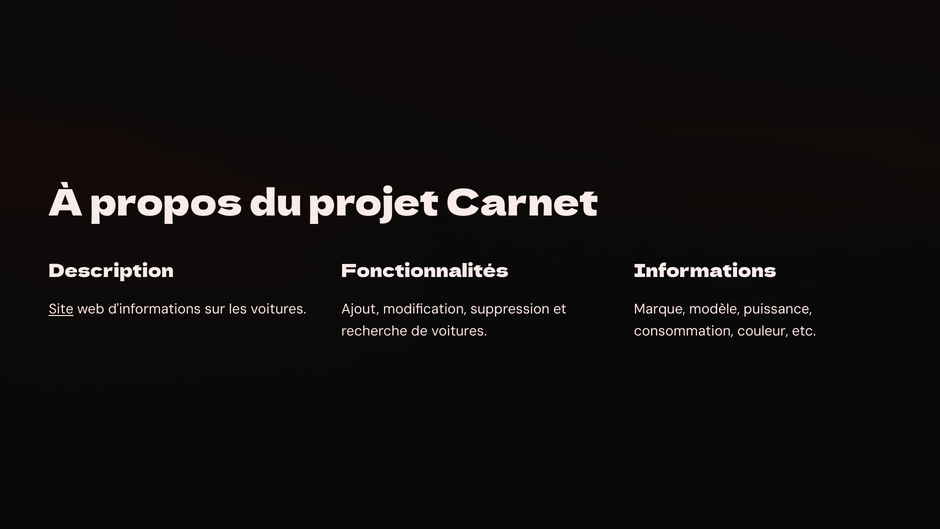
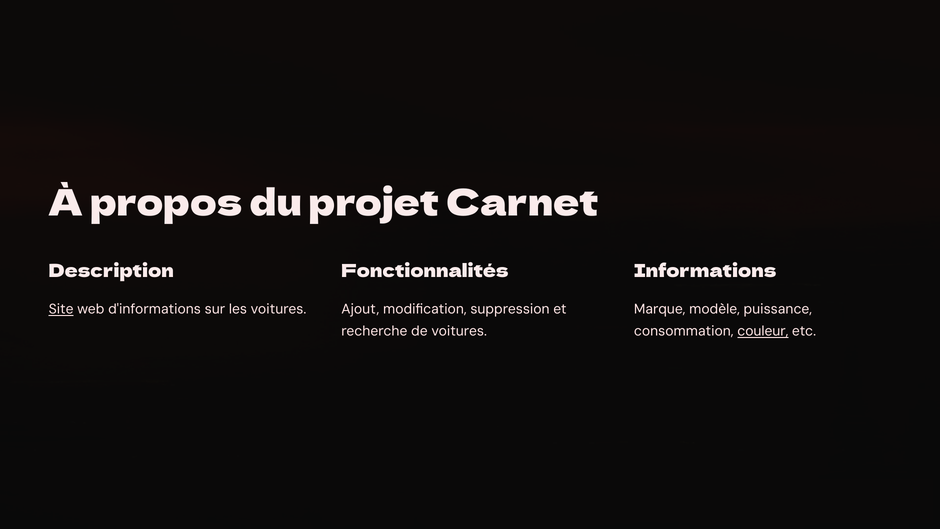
couleur underline: none -> present
